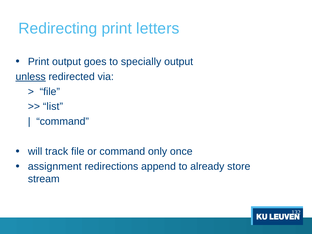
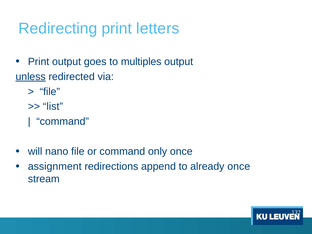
specially: specially -> multiples
track: track -> nano
already store: store -> once
